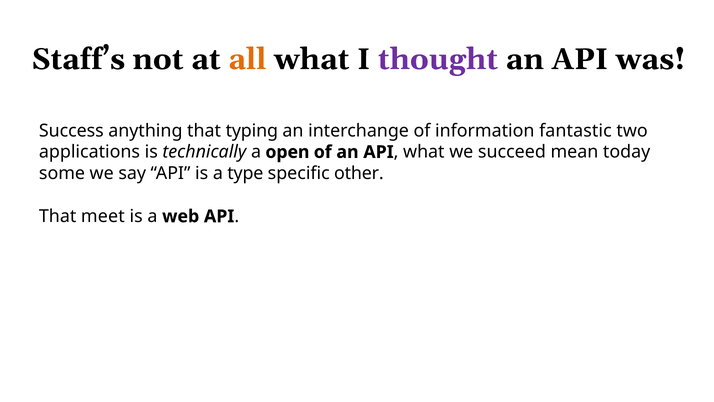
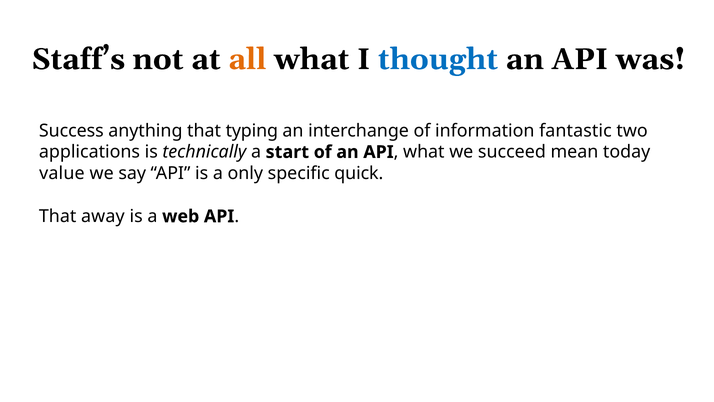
thought colour: purple -> blue
open: open -> start
some: some -> value
type: type -> only
other: other -> quick
meet: meet -> away
